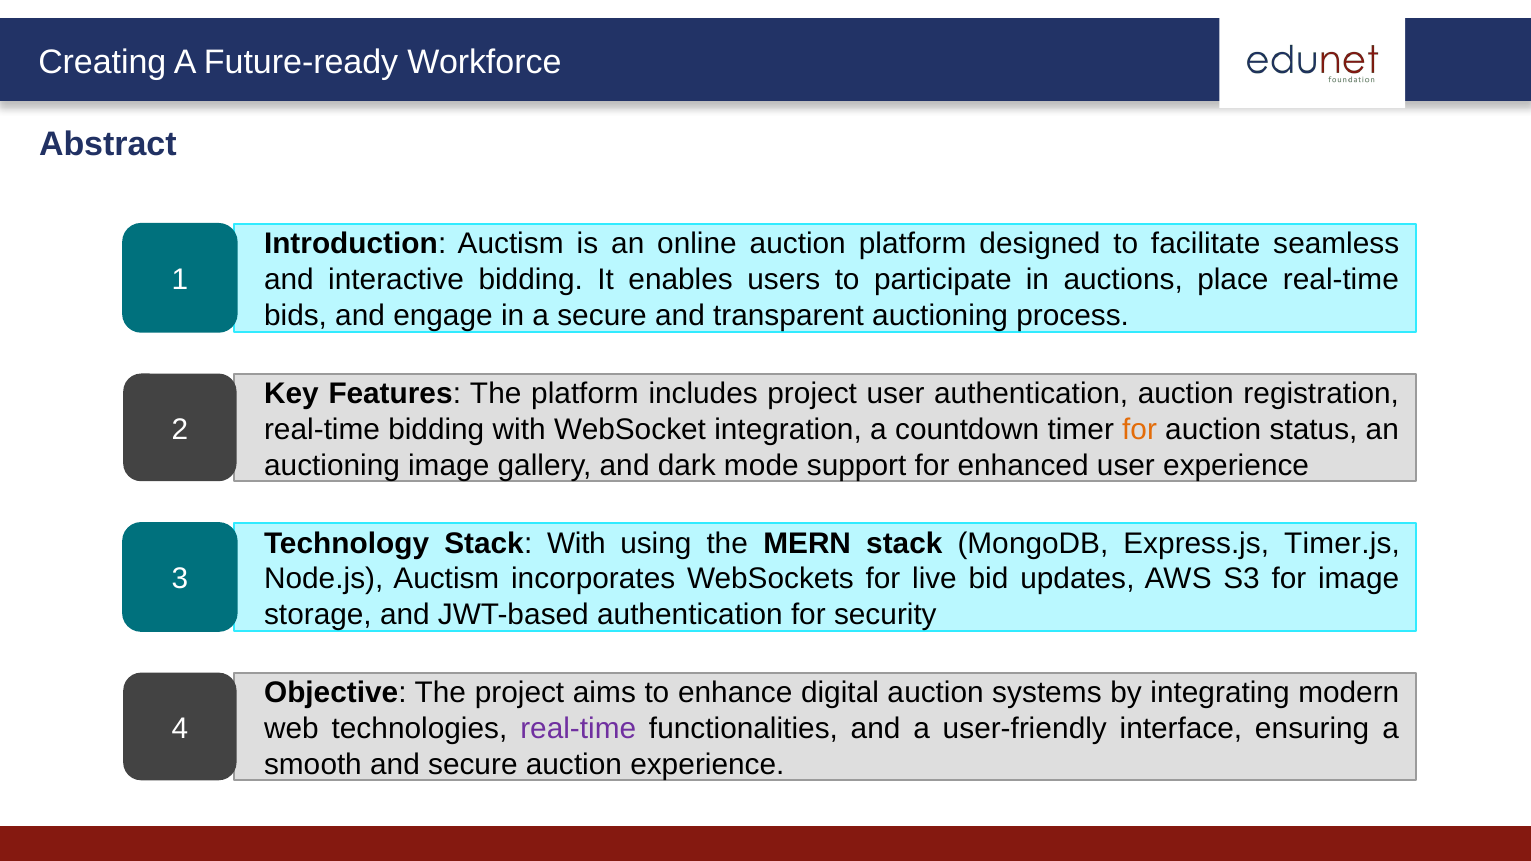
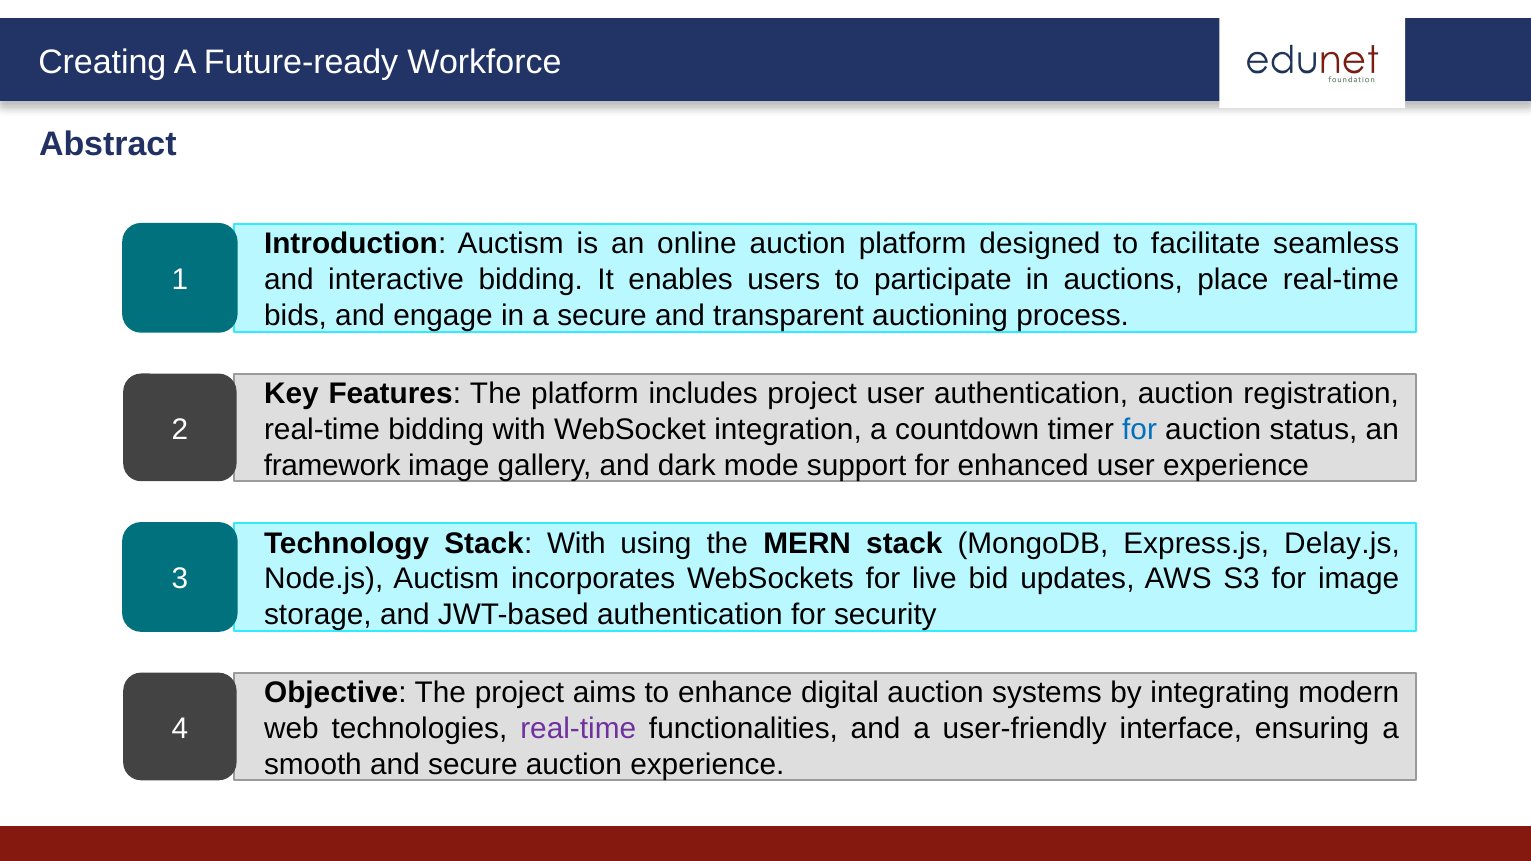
for at (1140, 430) colour: orange -> blue
auctioning at (332, 465): auctioning -> framework
Timer.js: Timer.js -> Delay.js
